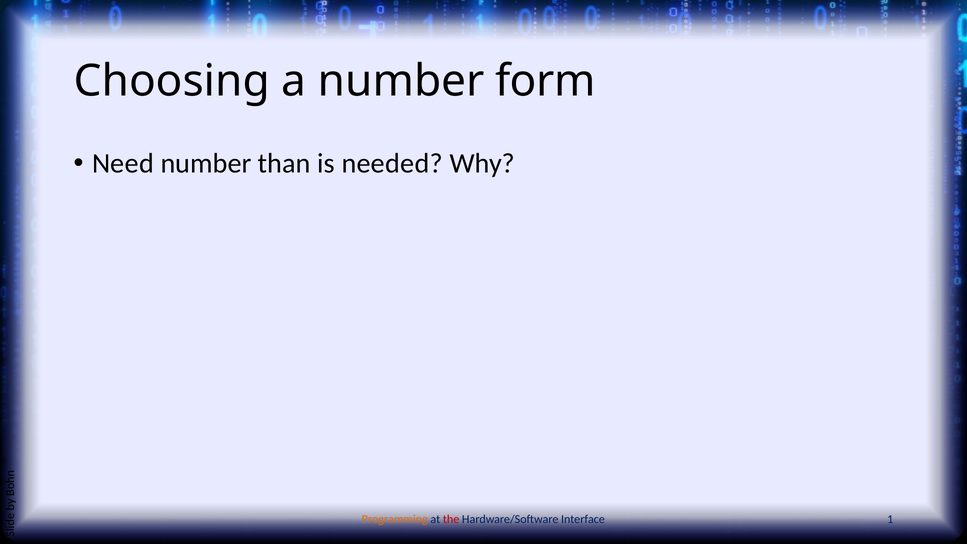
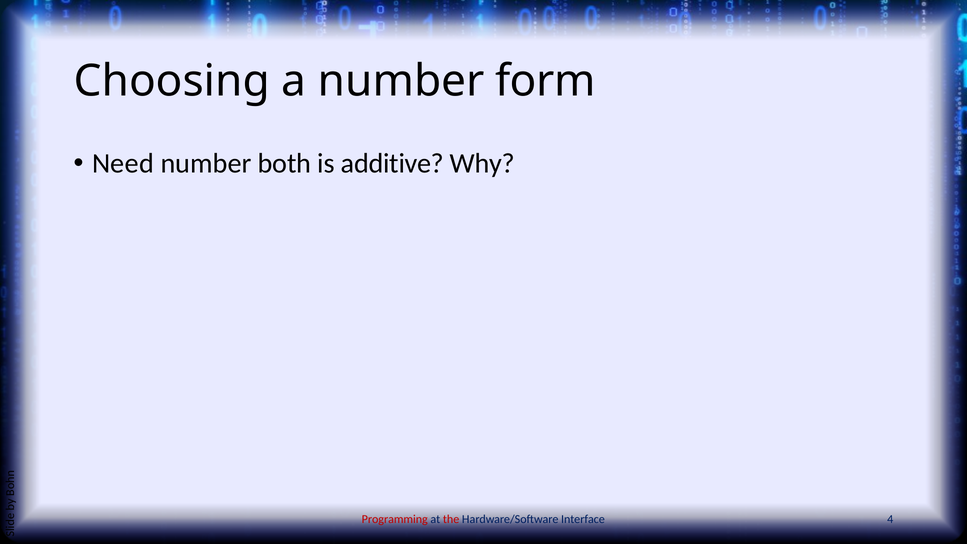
than: than -> both
needed: needed -> additive
Programming colour: orange -> red
1: 1 -> 4
